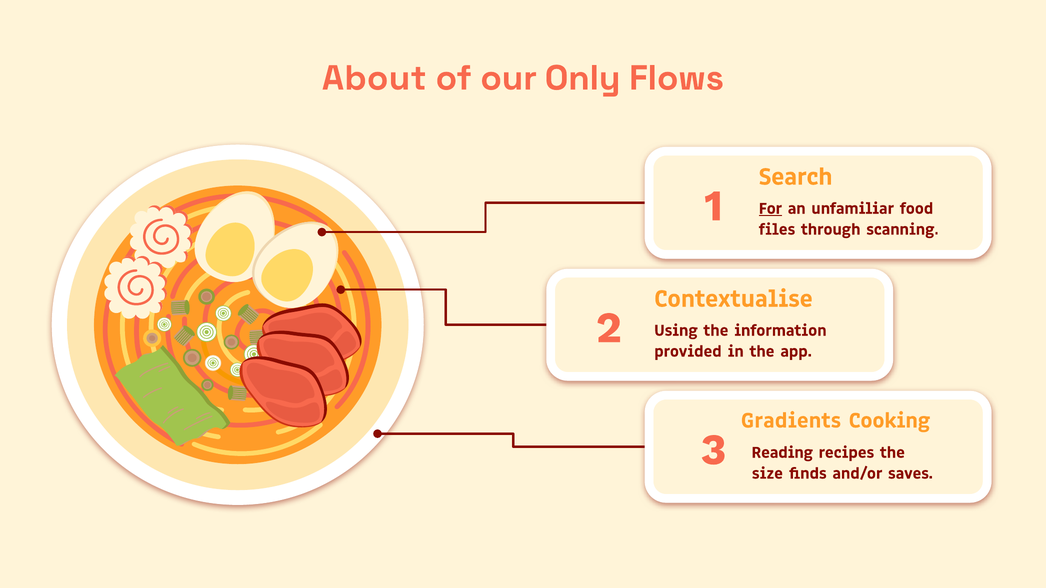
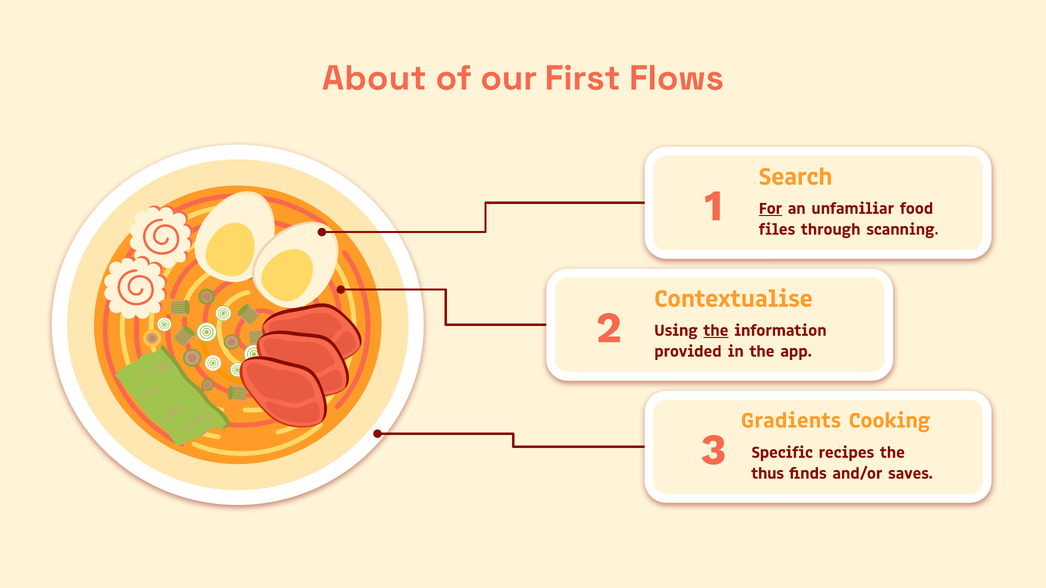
Only: Only -> First
the at (716, 330) underline: none -> present
Reading: Reading -> Specific
size: size -> thus
